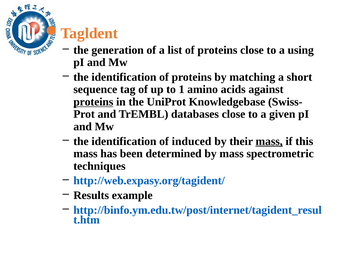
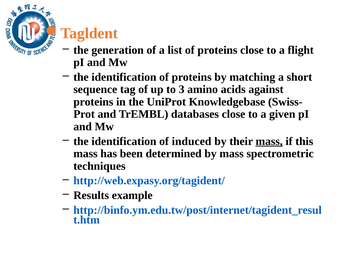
using: using -> flight
1: 1 -> 3
proteins at (93, 102) underline: present -> none
